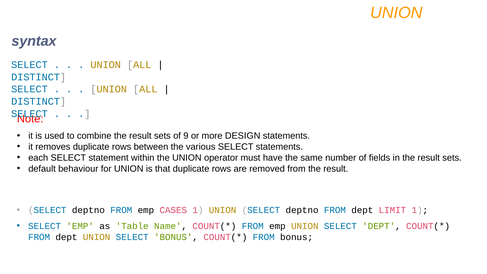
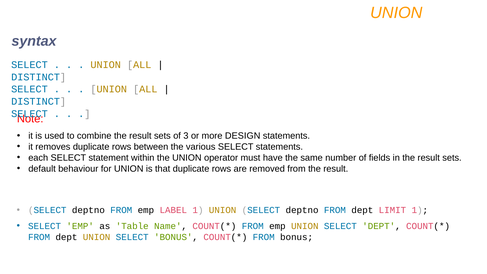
9: 9 -> 3
CASES: CASES -> LABEL
